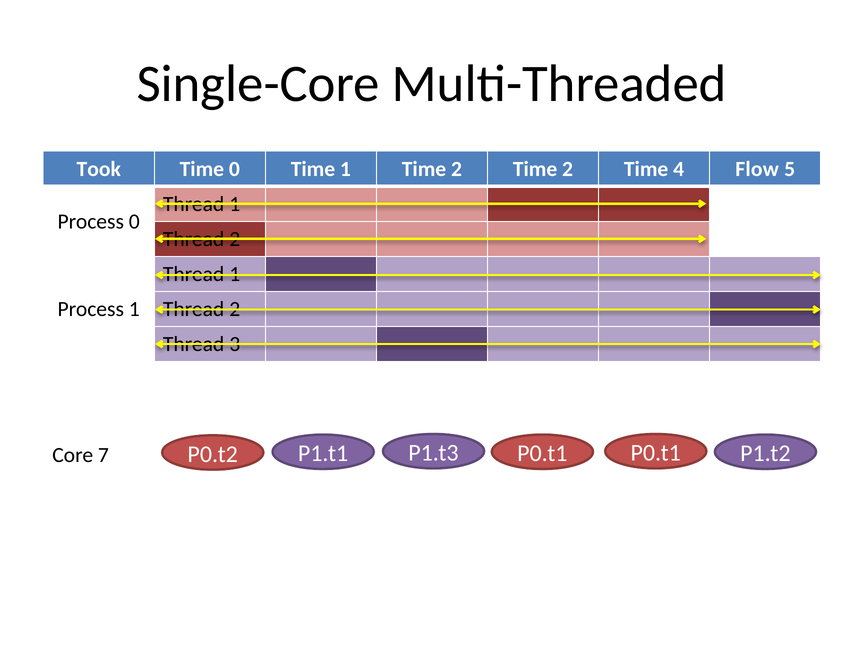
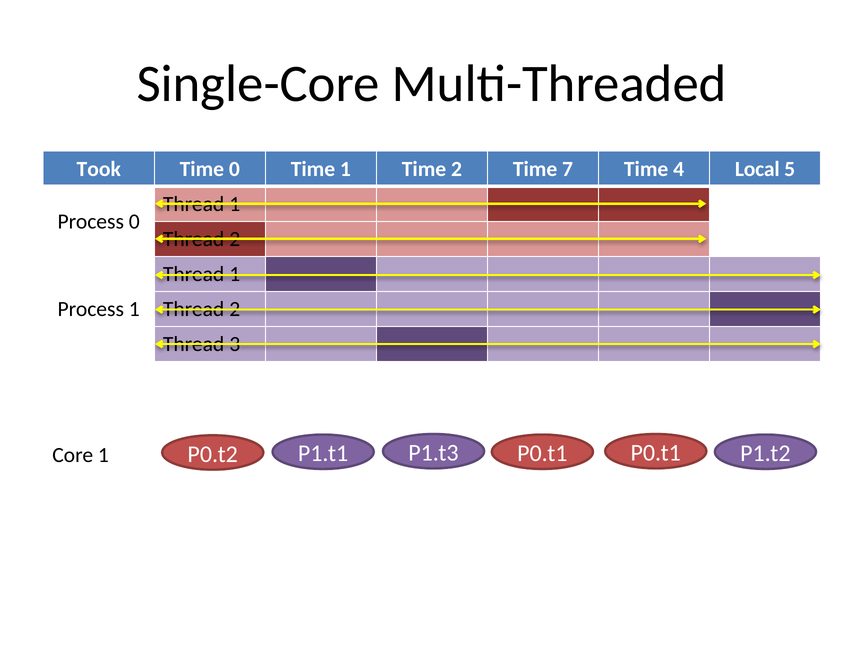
2 Time 2: 2 -> 7
Flow: Flow -> Local
Core 7: 7 -> 1
